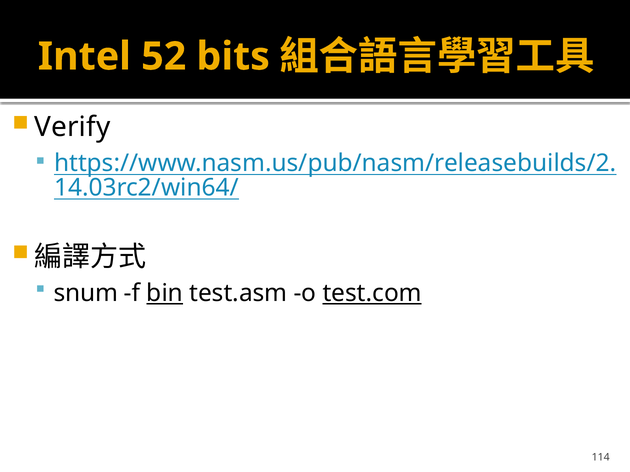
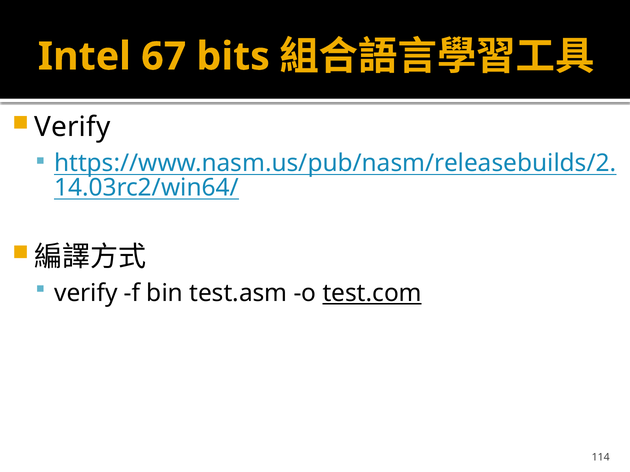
52: 52 -> 67
snum at (86, 293): snum -> verify
bin underline: present -> none
